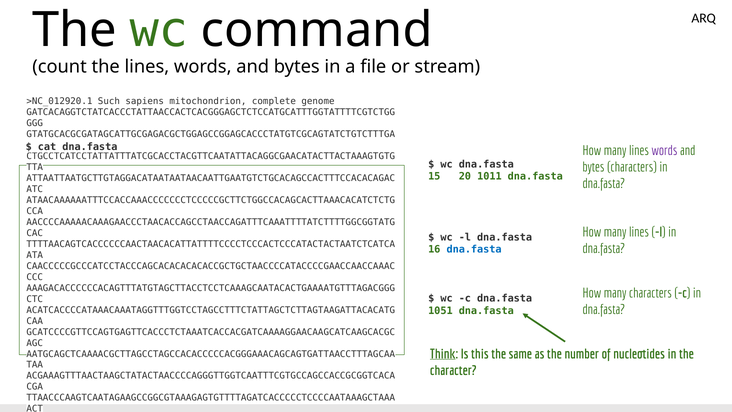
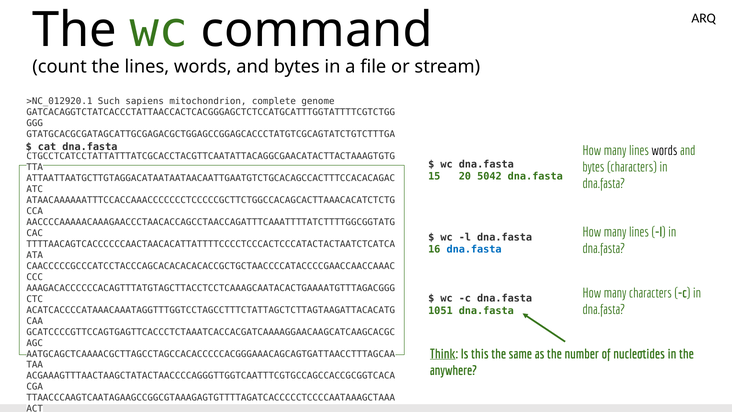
words at (665, 150) colour: purple -> black
1011: 1011 -> 5042
character: character -> anywhere
